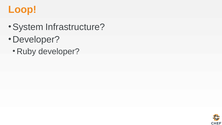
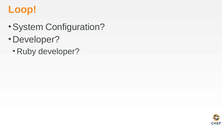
Infrastructure: Infrastructure -> Configuration
